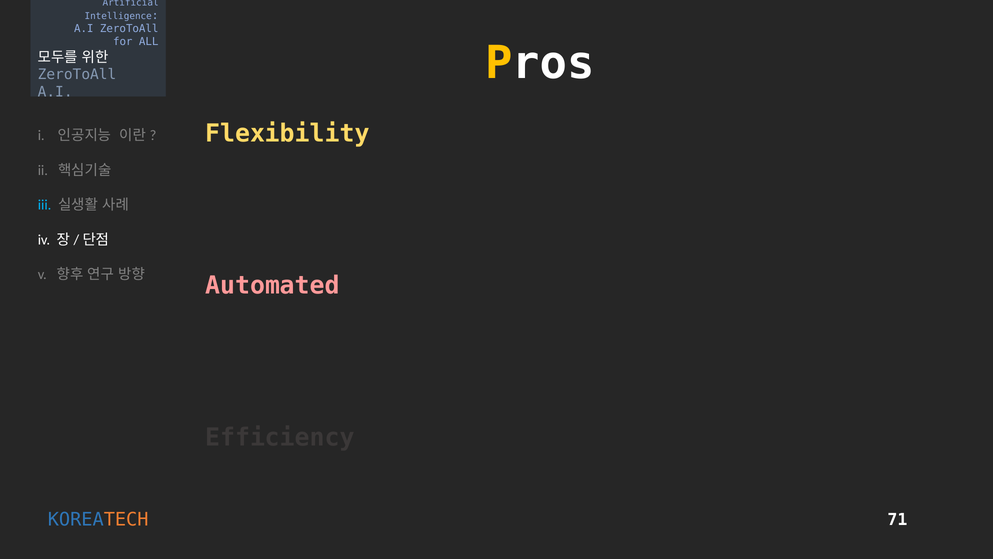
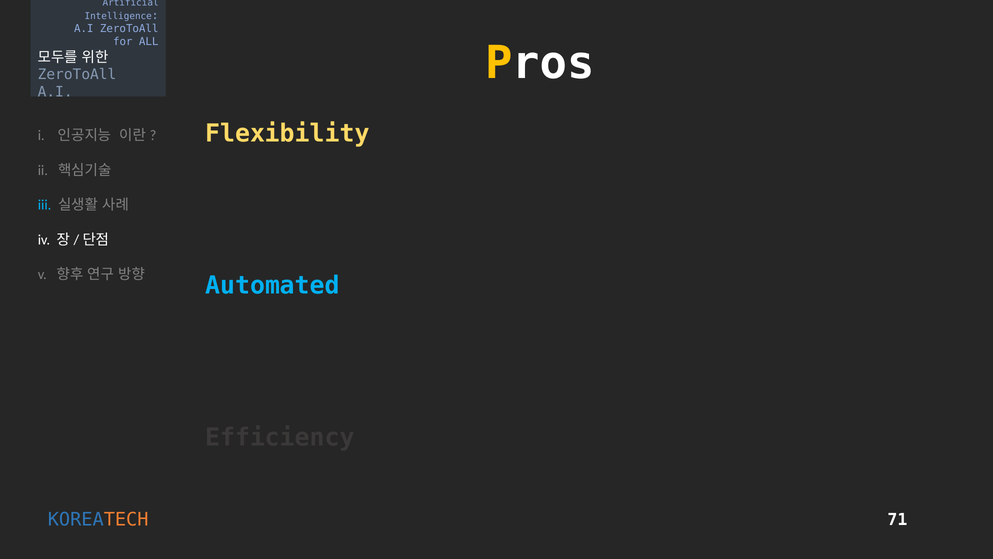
Automated colour: pink -> light blue
